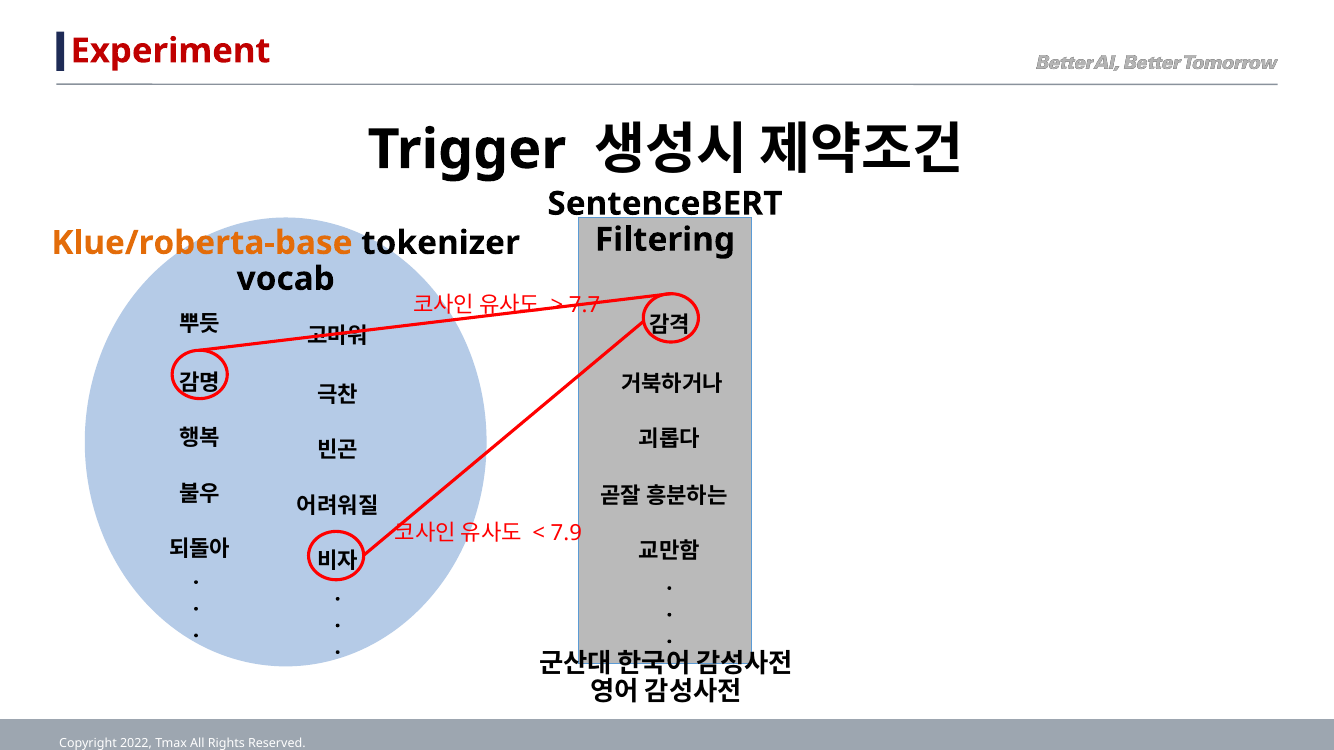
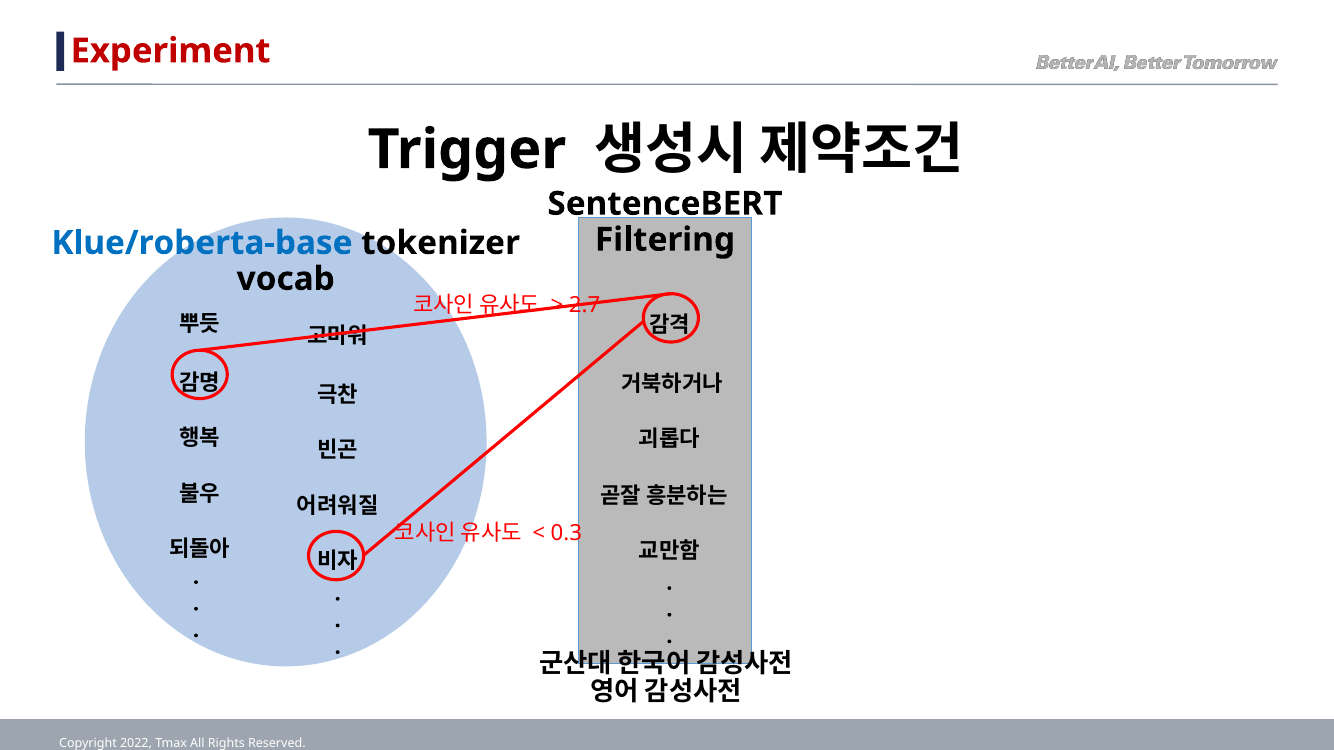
Klue/roberta-base colour: orange -> blue
7.7: 7.7 -> 2.7
7.9: 7.9 -> 0.3
